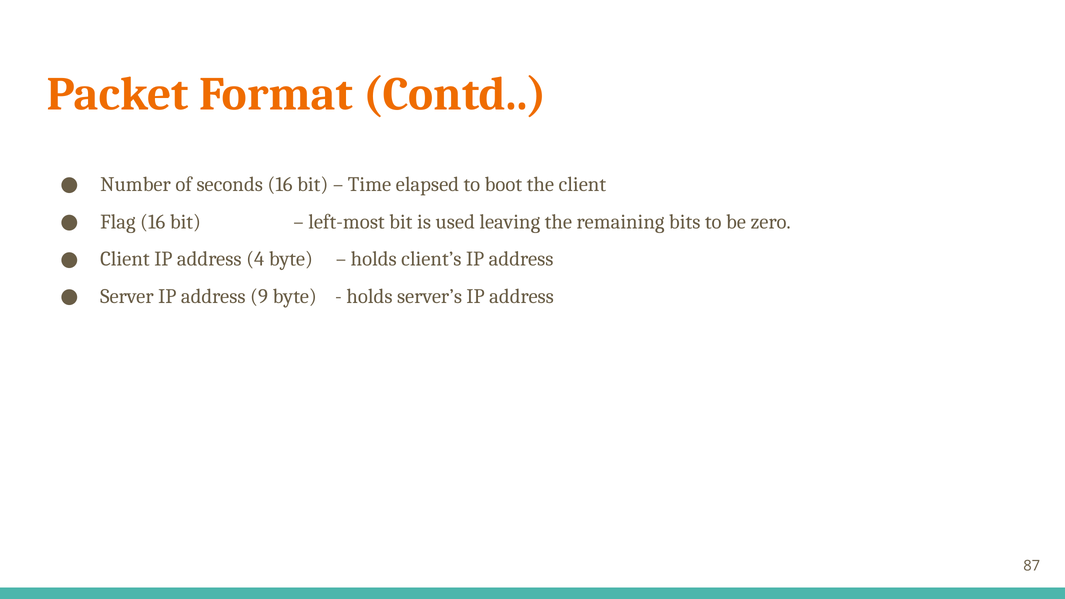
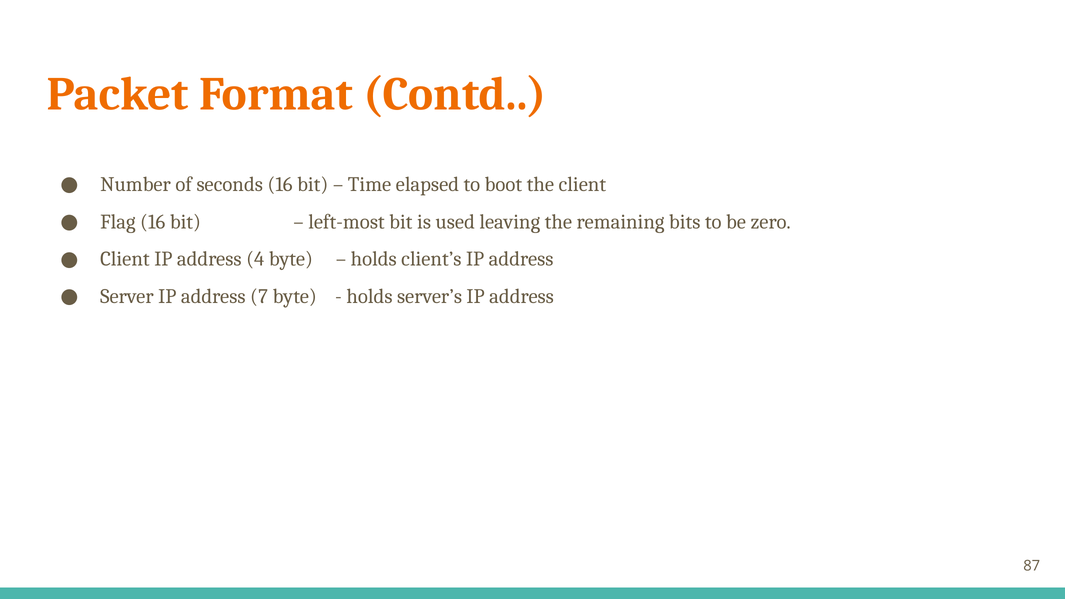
9: 9 -> 7
